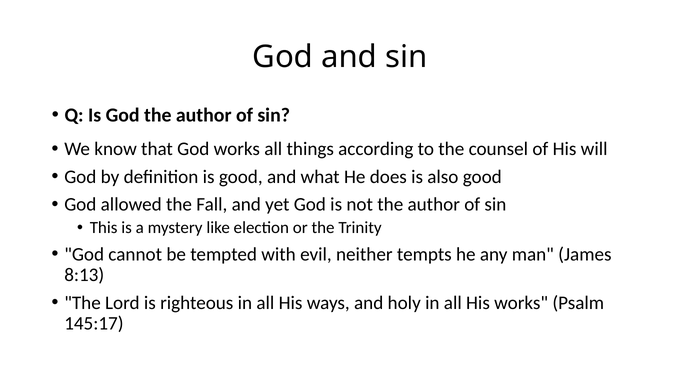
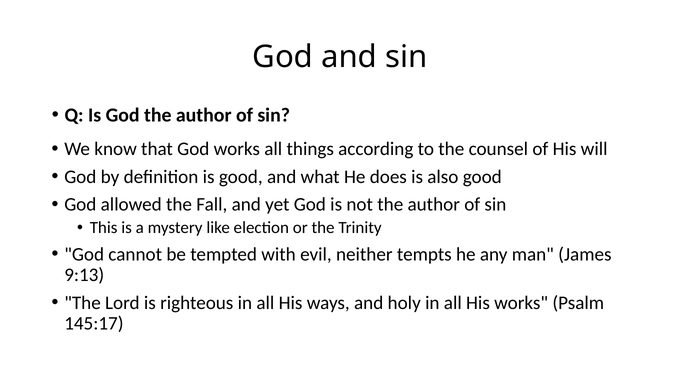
8:13: 8:13 -> 9:13
